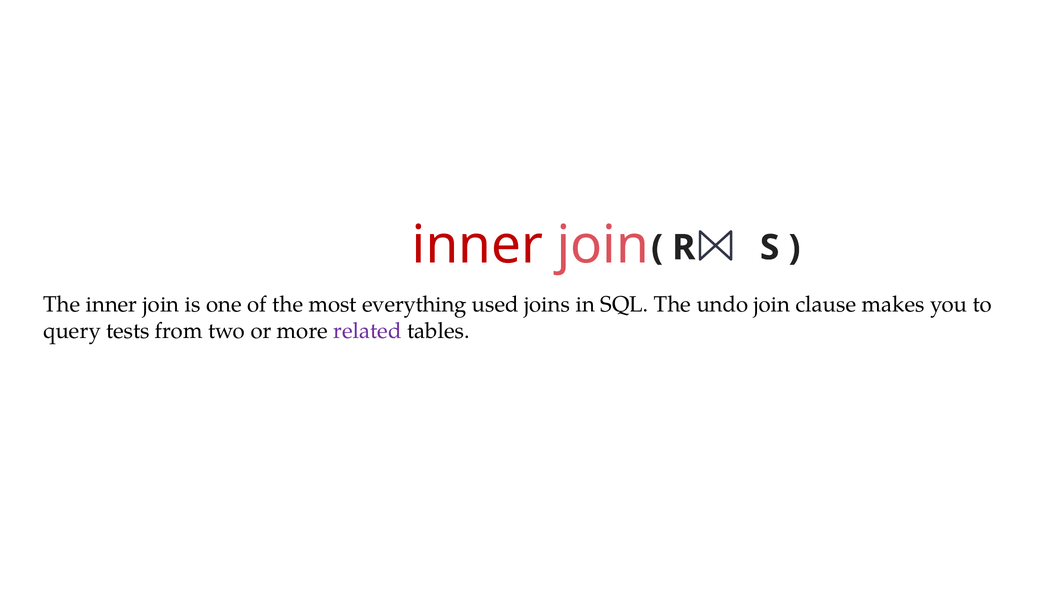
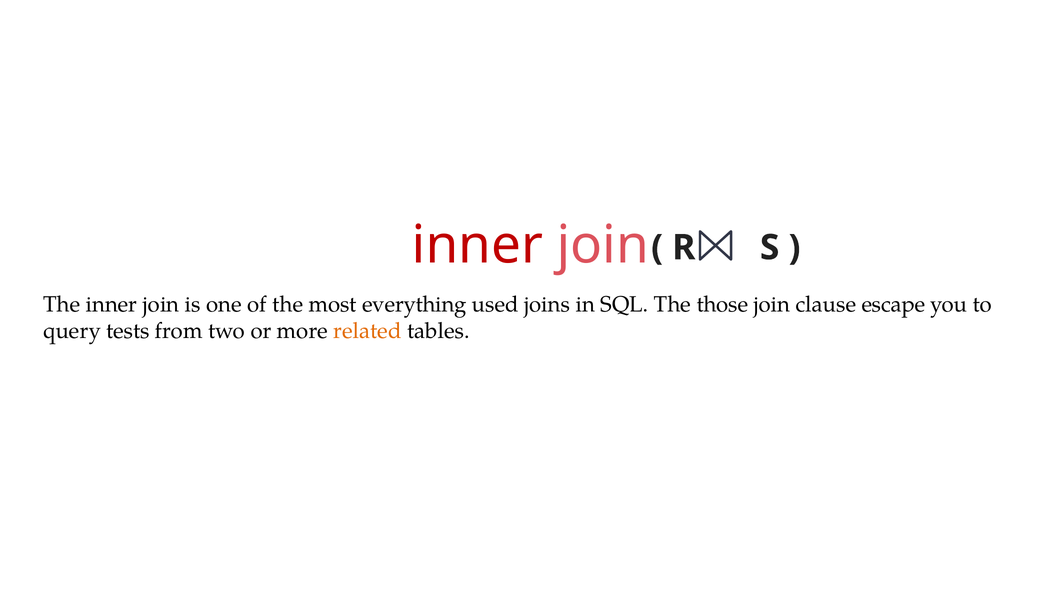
undo: undo -> those
makes: makes -> escape
related colour: purple -> orange
